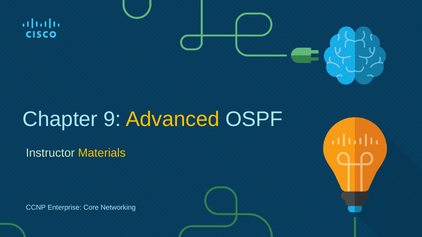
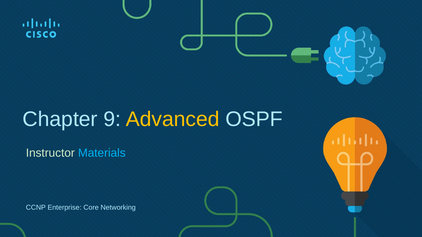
Materials colour: yellow -> light blue
